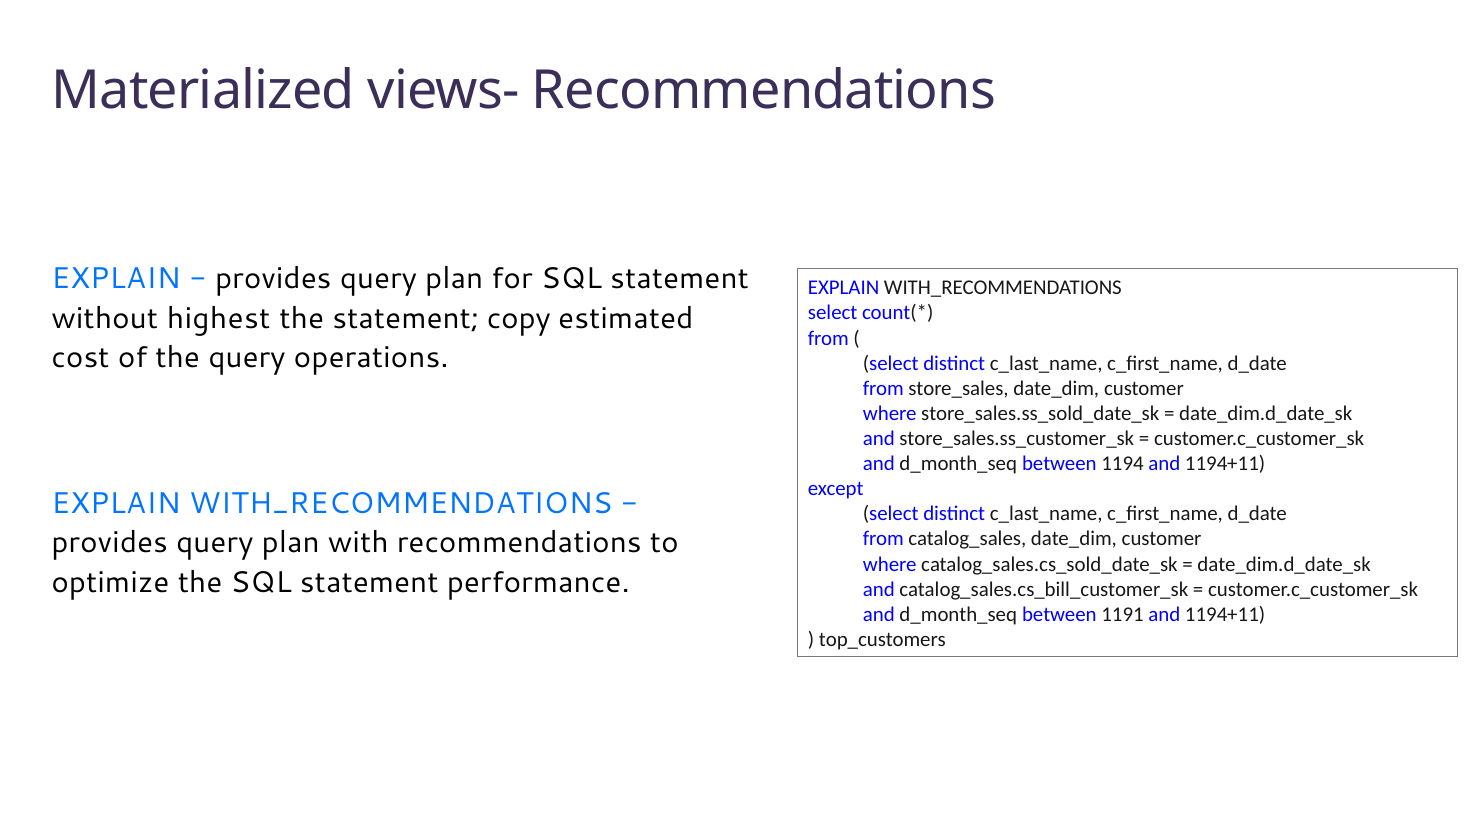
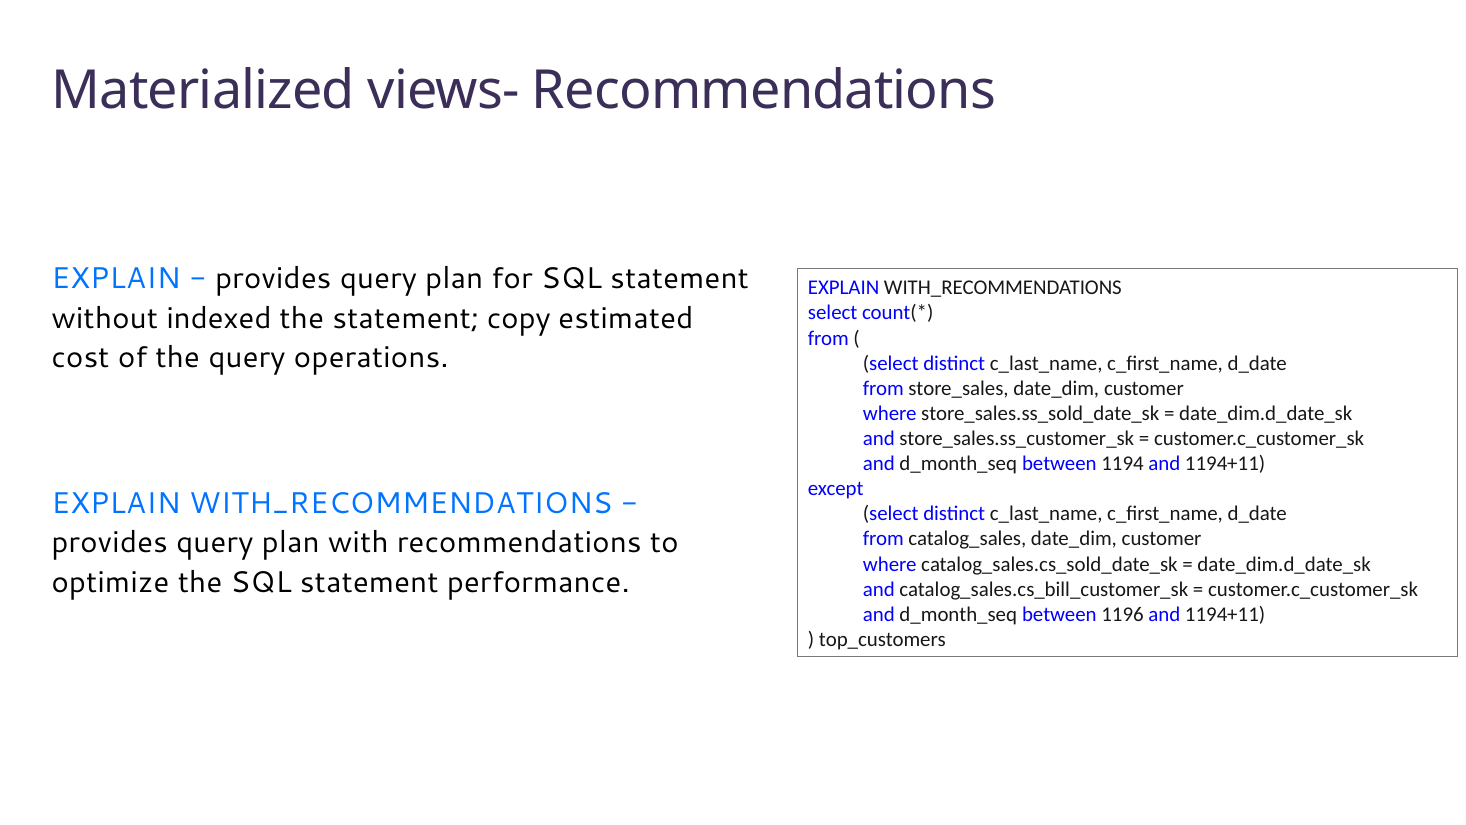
highest: highest -> indexed
1191: 1191 -> 1196
